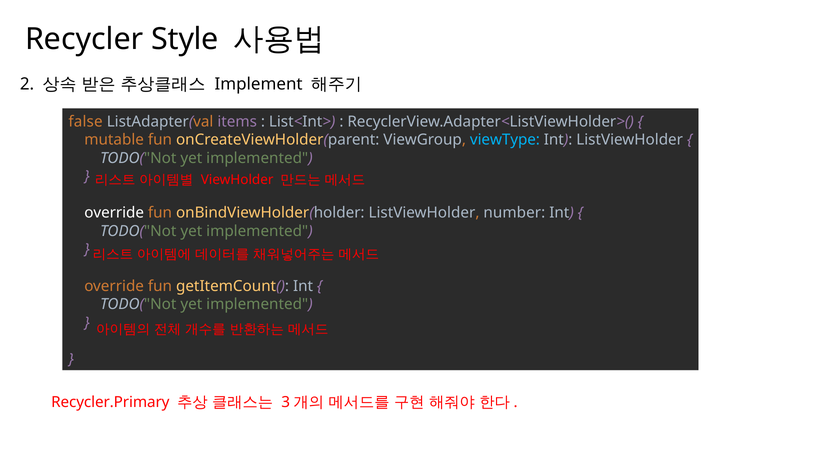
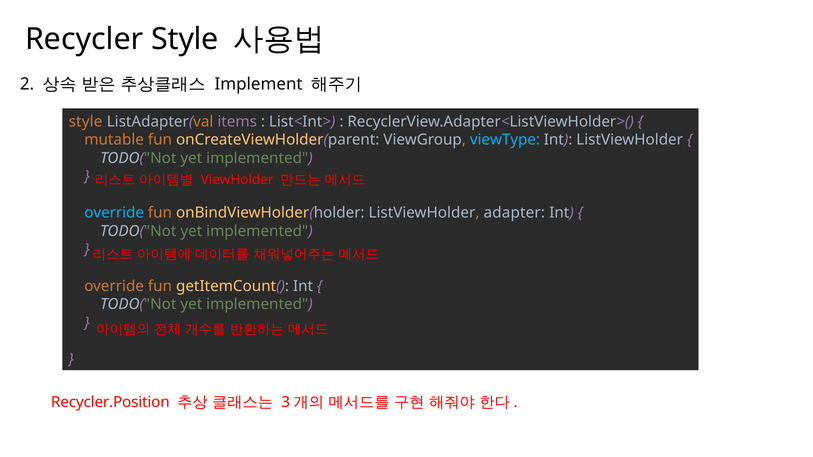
false at (86, 122): false -> style
override at (114, 213) colour: white -> light blue
number: number -> adapter
Recycler.Primary: Recycler.Primary -> Recycler.Position
